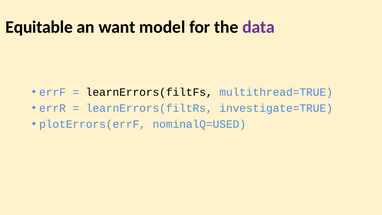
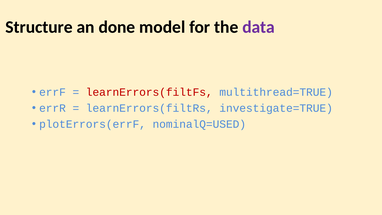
Equitable: Equitable -> Structure
want: want -> done
learnErrors(filtFs colour: black -> red
